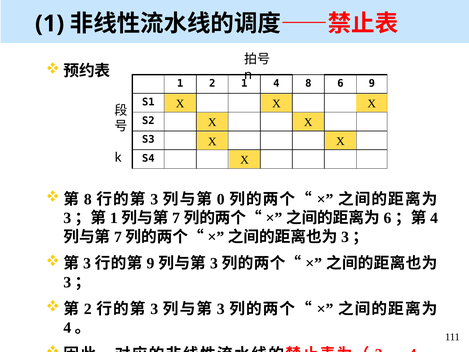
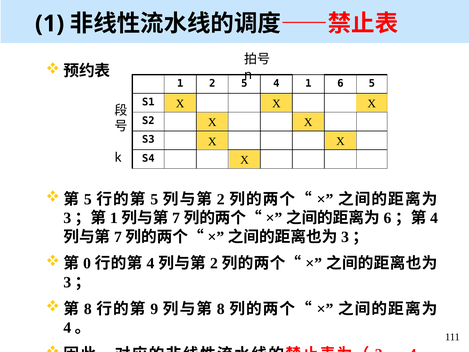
2 1: 1 -> 5
4 8: 8 -> 1
6 9: 9 -> 5
8 at (88, 199): 8 -> 5
3 at (154, 199): 3 -> 5
0 at (221, 199): 0 -> 2
3 at (87, 263): 3 -> 0
9 at (150, 263): 9 -> 4
3 at (214, 263): 3 -> 2
2 at (88, 309): 2 -> 8
3 at (154, 309): 3 -> 9
3 at (221, 309): 3 -> 8
